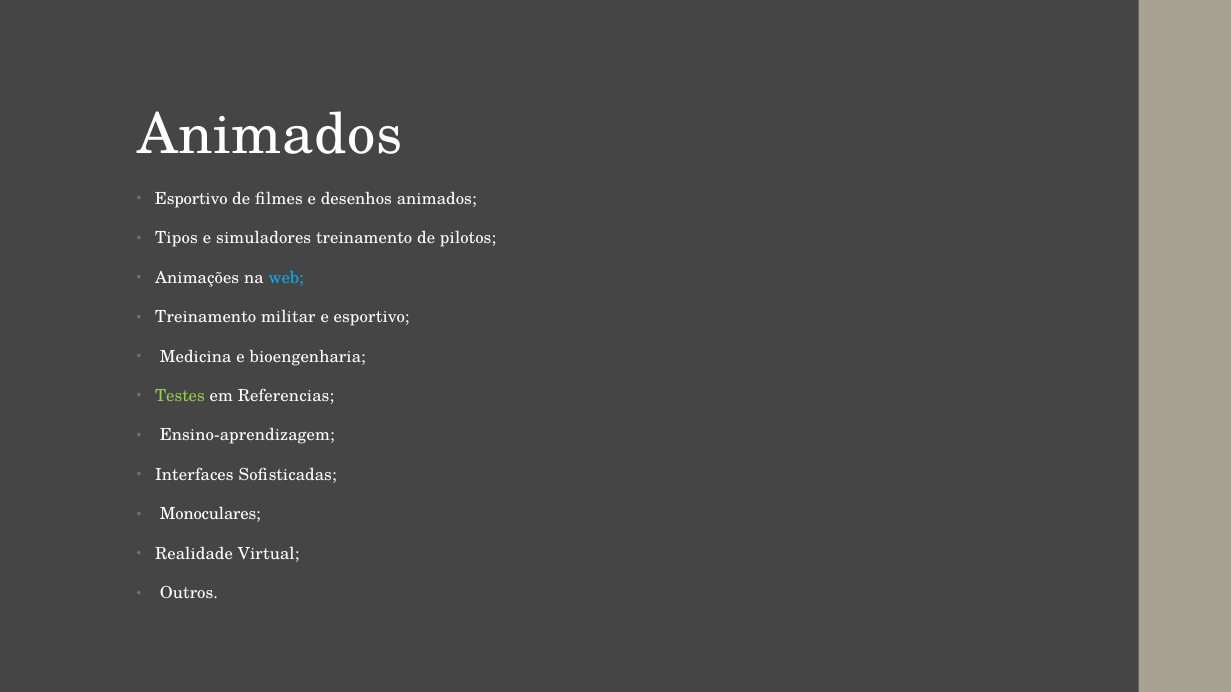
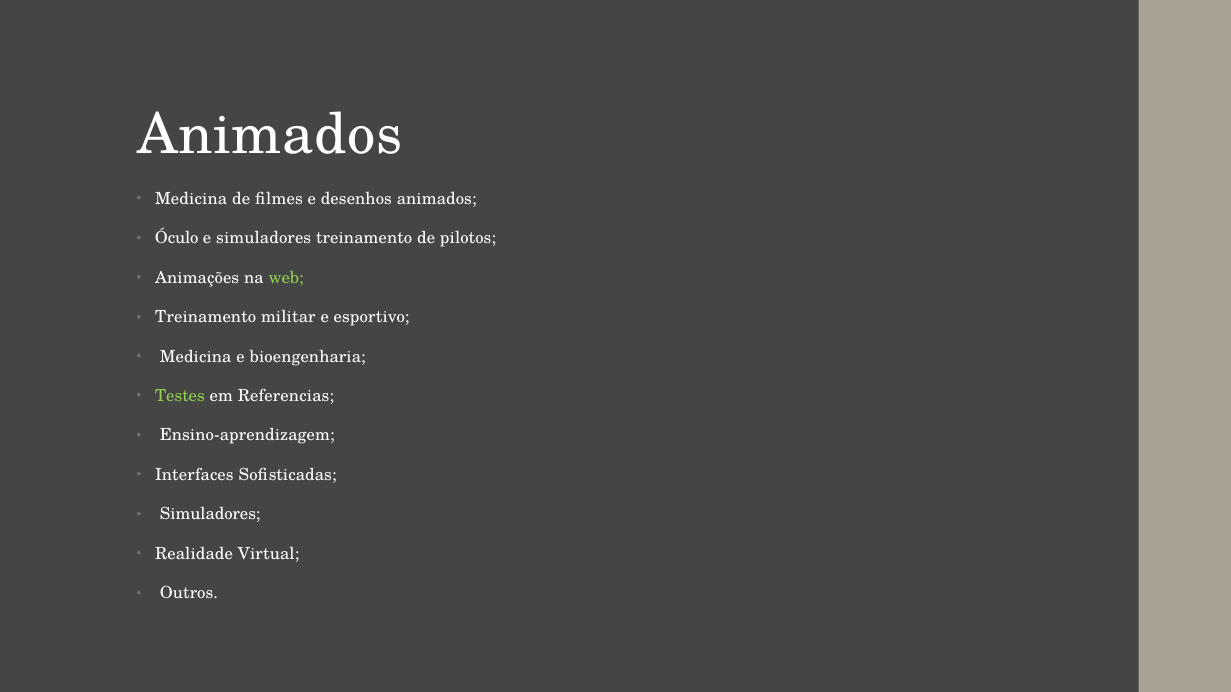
Esportivo at (191, 199): Esportivo -> Medicina
Tipos: Tipos -> Óculo
web colour: light blue -> light green
Monoculares at (210, 515): Monoculares -> Simuladores
